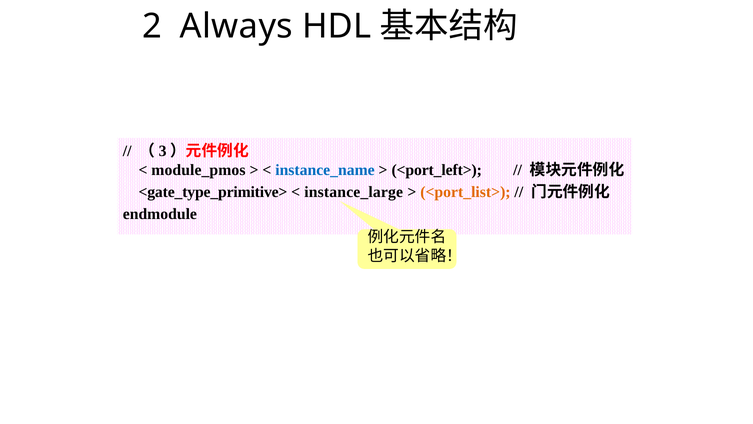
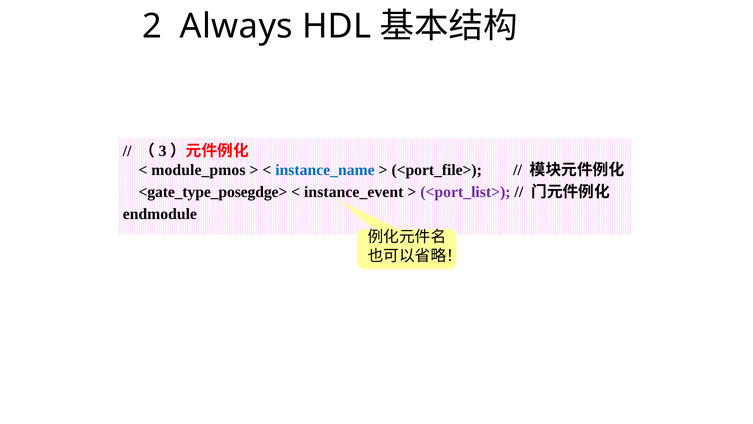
<port_left>: <port_left> -> <port_file>
<gate_type_primitive>: <gate_type_primitive> -> <gate_type_posegdge>
instance_large: instance_large -> instance_event
<port_list> colour: orange -> purple
